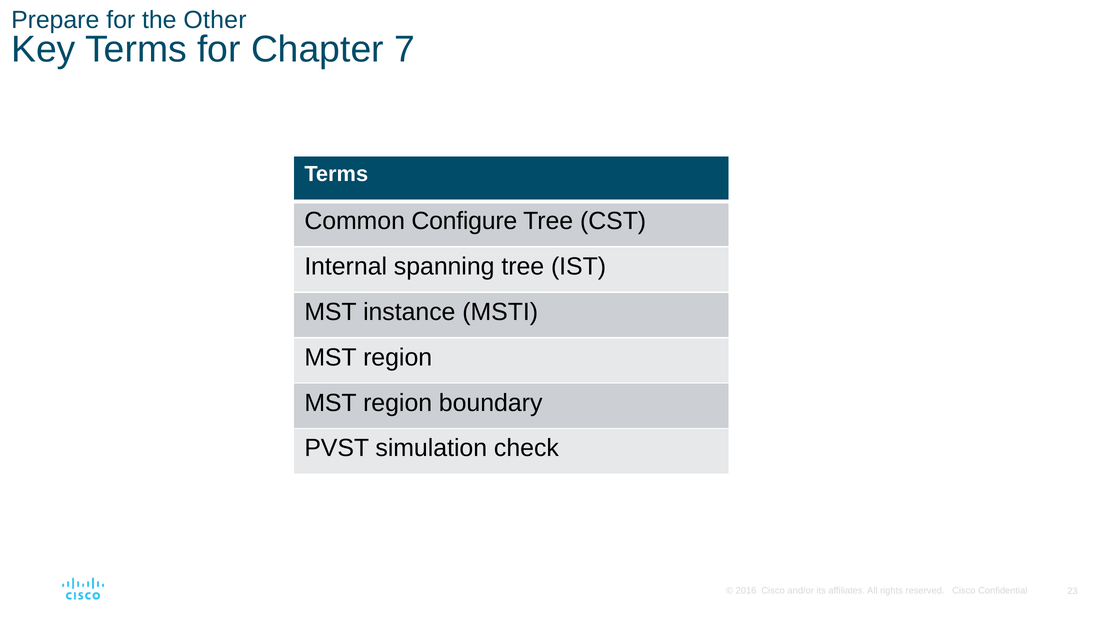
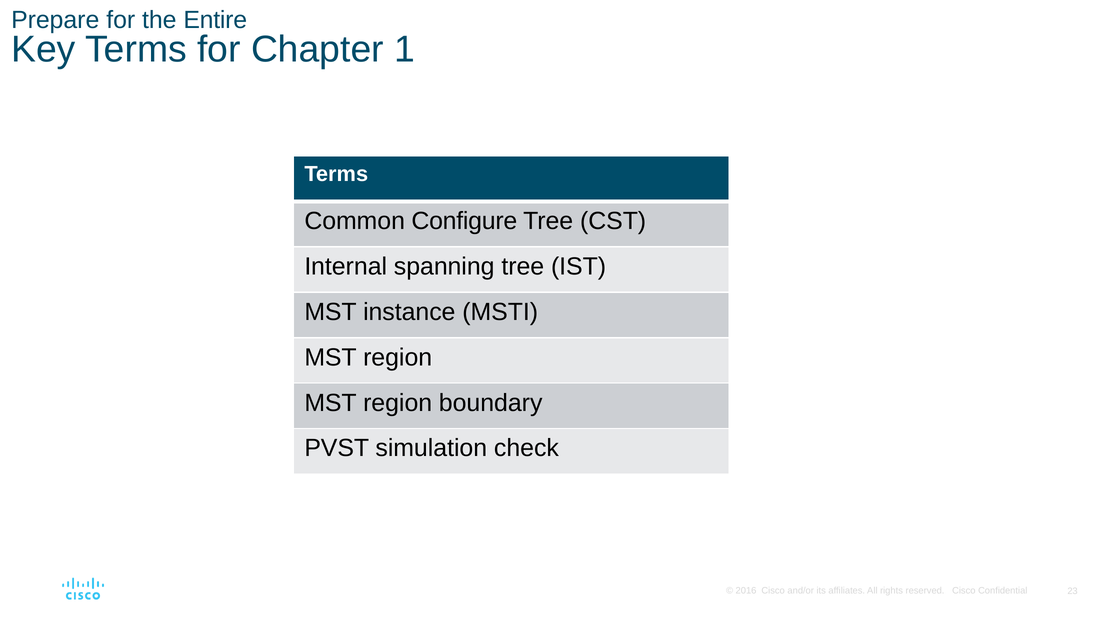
Other: Other -> Entire
7: 7 -> 1
